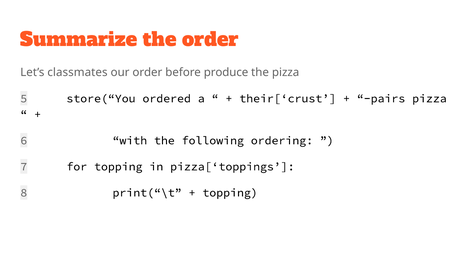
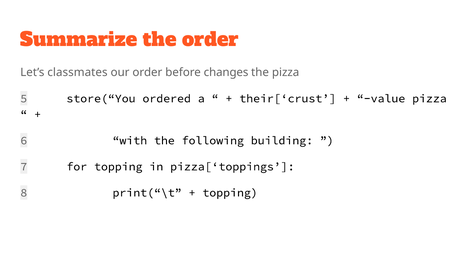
produce: produce -> changes
pairs: pairs -> value
ordering: ordering -> building
